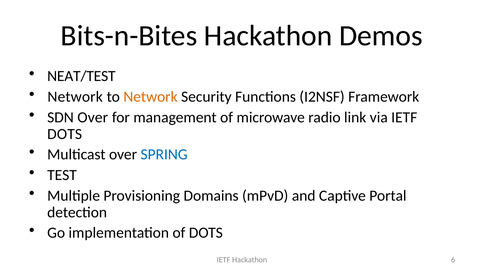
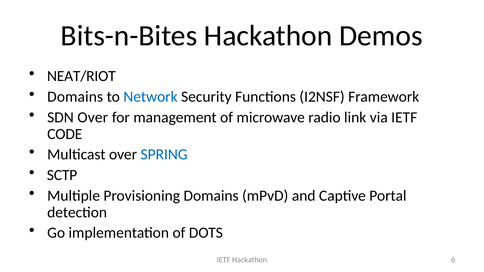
NEAT/TEST: NEAT/TEST -> NEAT/RIOT
Network at (75, 97): Network -> Domains
Network at (150, 97) colour: orange -> blue
DOTS at (65, 134): DOTS -> CODE
TEST: TEST -> SCTP
